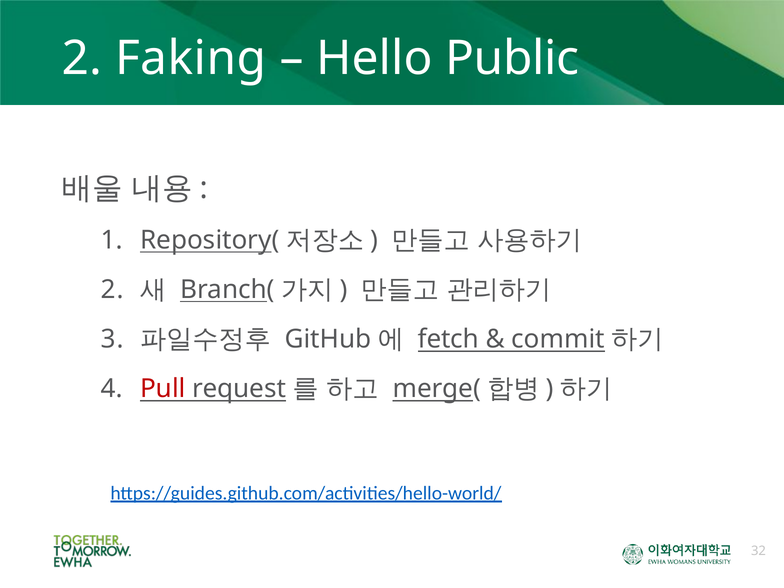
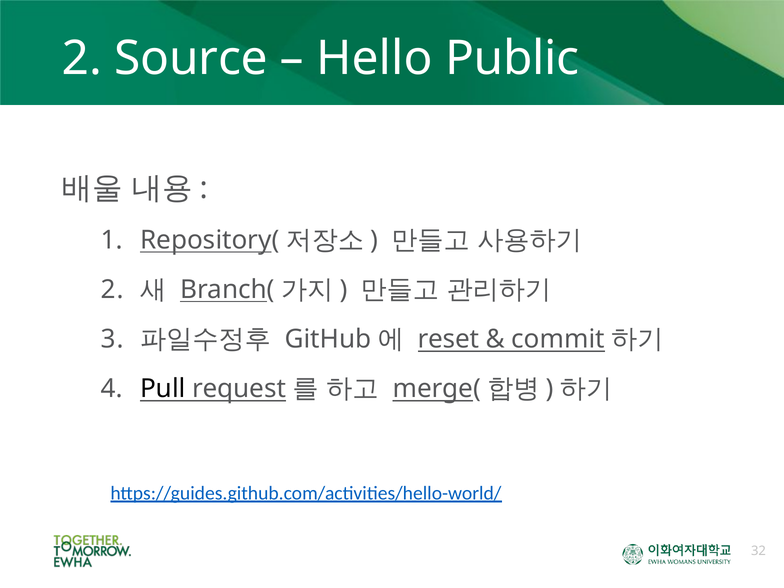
Faking: Faking -> Source
fetch: fetch -> reset
Pull colour: red -> black
